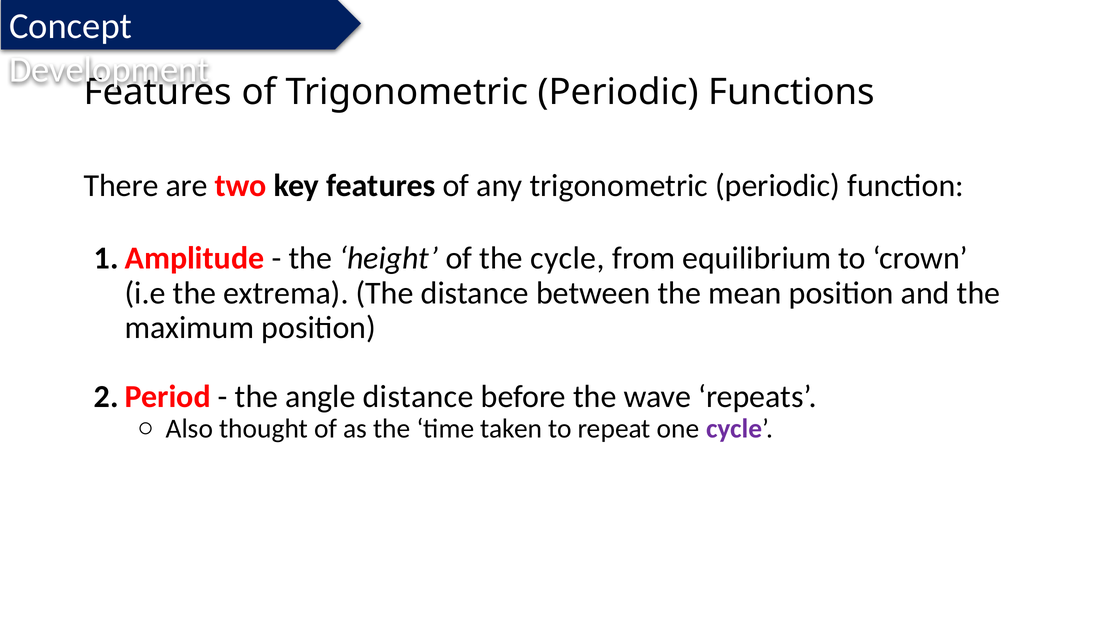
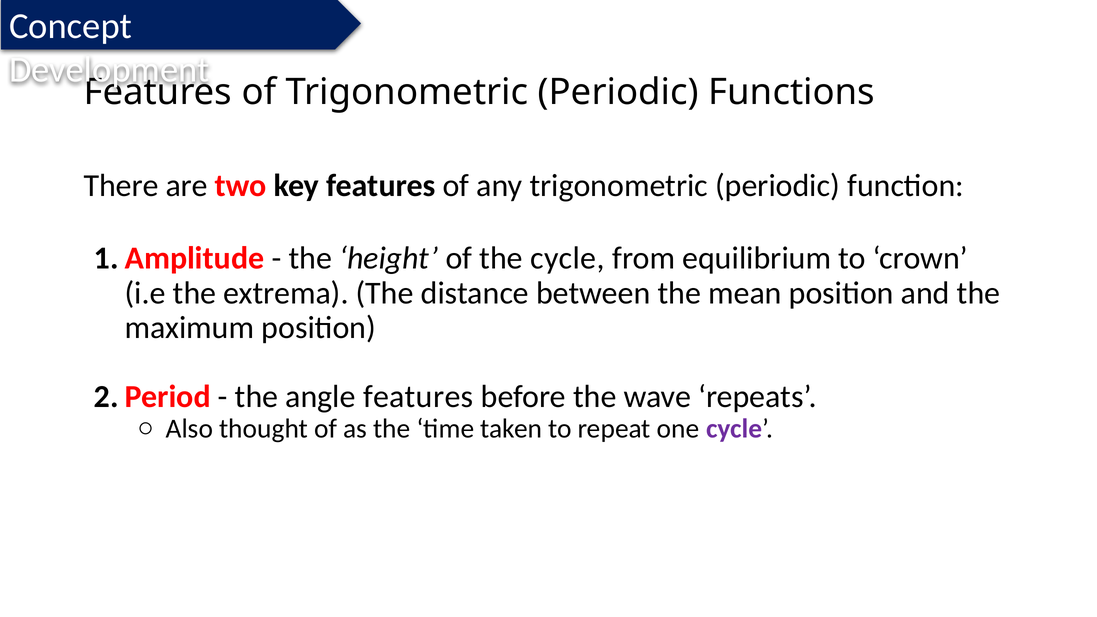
angle distance: distance -> features
